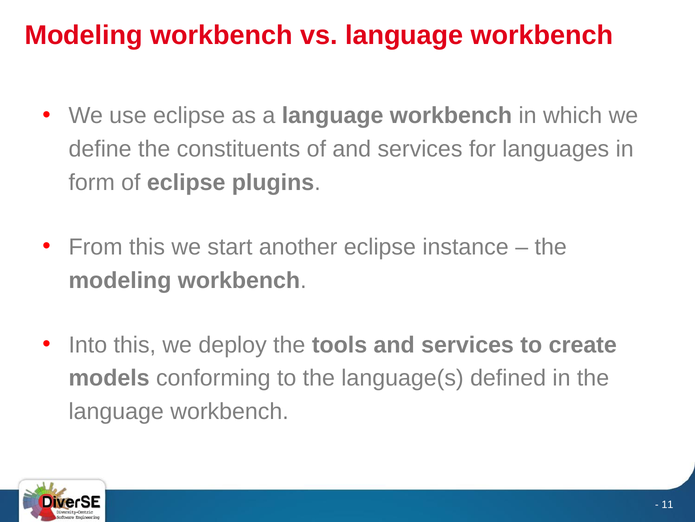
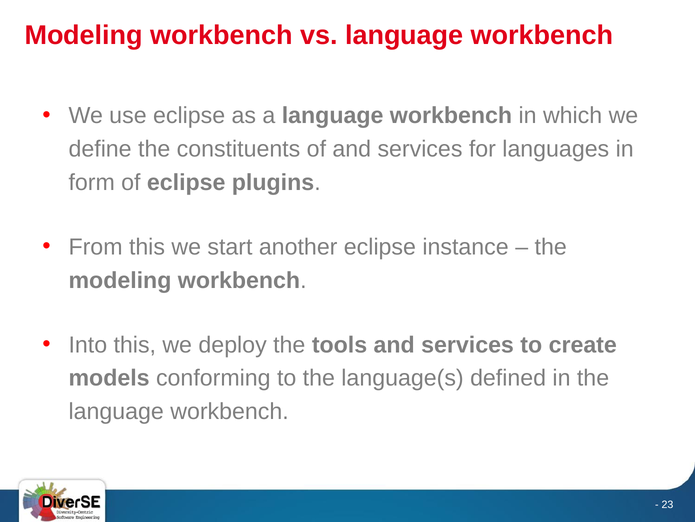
11: 11 -> 23
